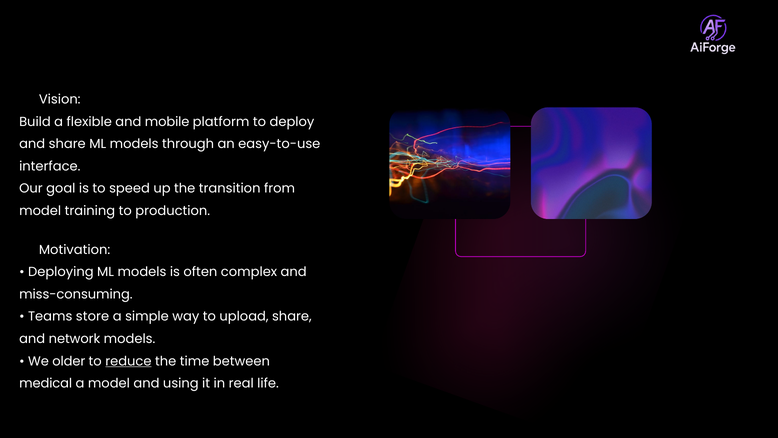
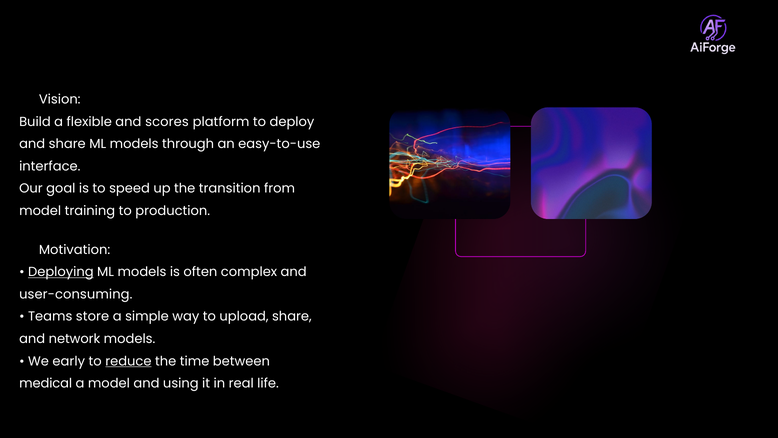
mobile: mobile -> scores
Deploying underline: none -> present
miss-consuming: miss-consuming -> user-consuming
older: older -> early
